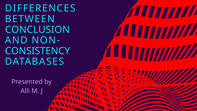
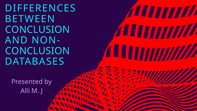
CONSISTENCY at (38, 51): CONSISTENCY -> CONCLUSION
